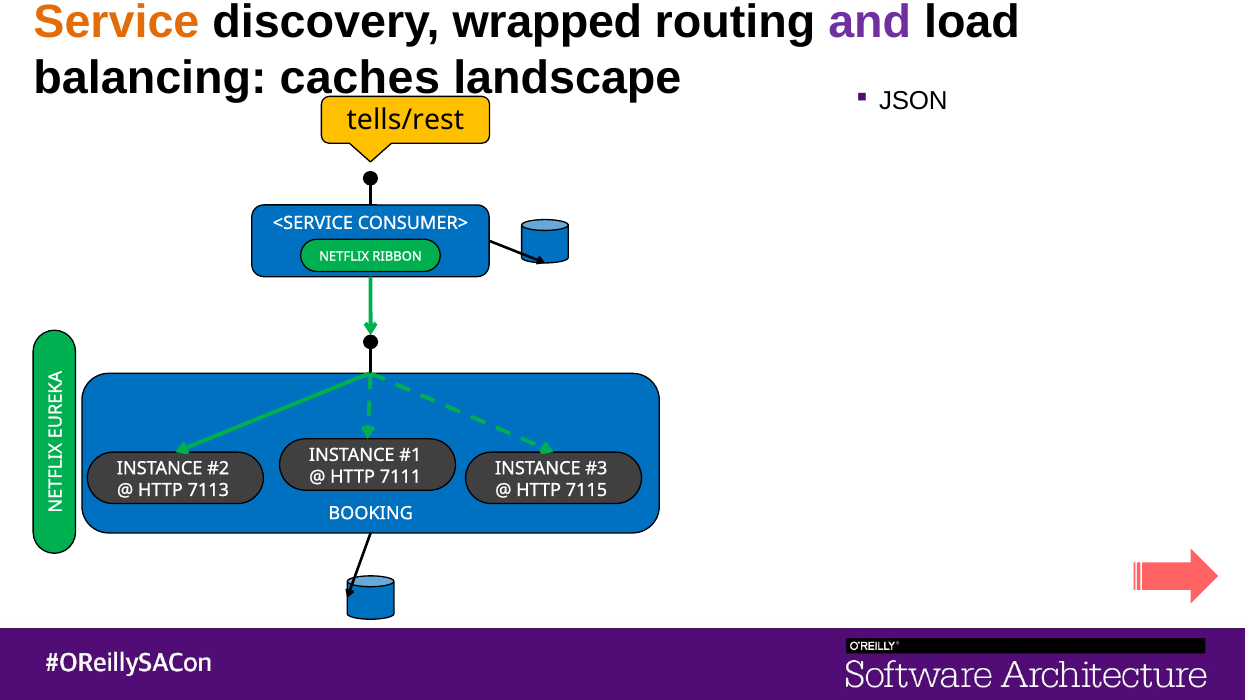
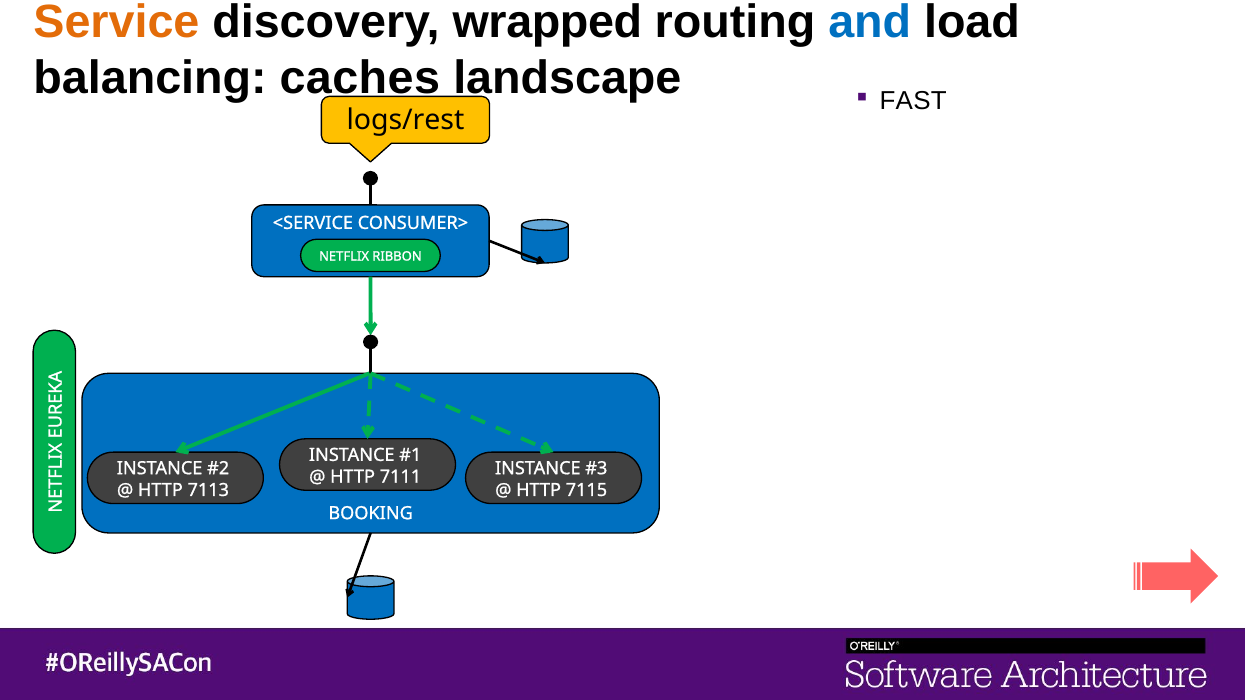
and colour: purple -> blue
JSON: JSON -> FAST
tells/rest: tells/rest -> logs/rest
